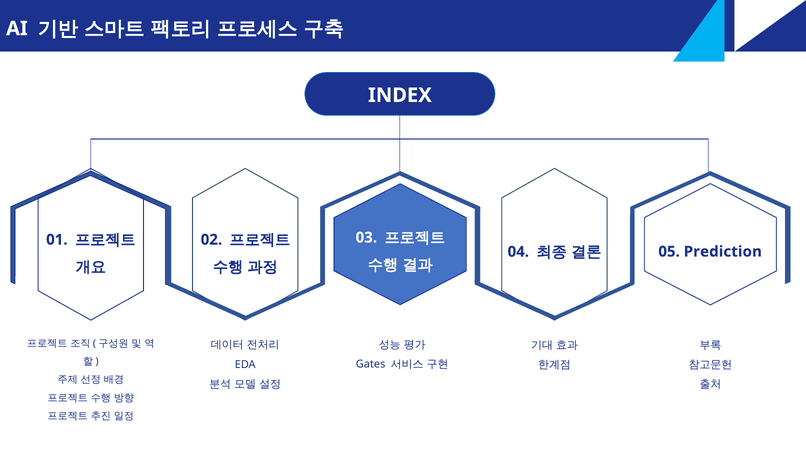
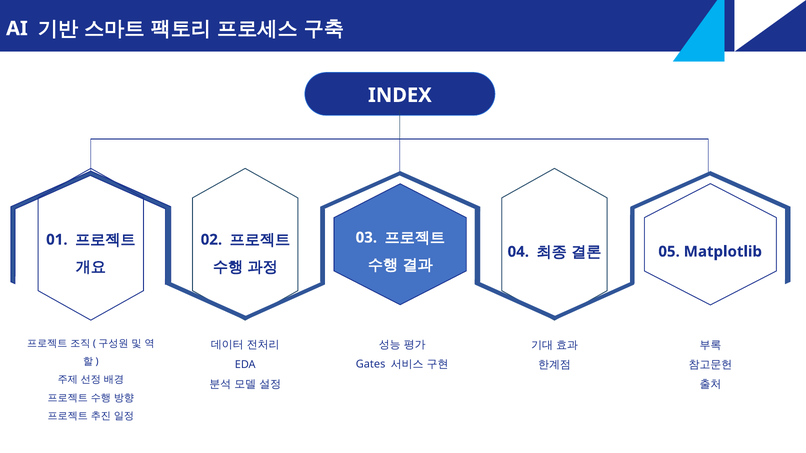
Prediction: Prediction -> Matplotlib
